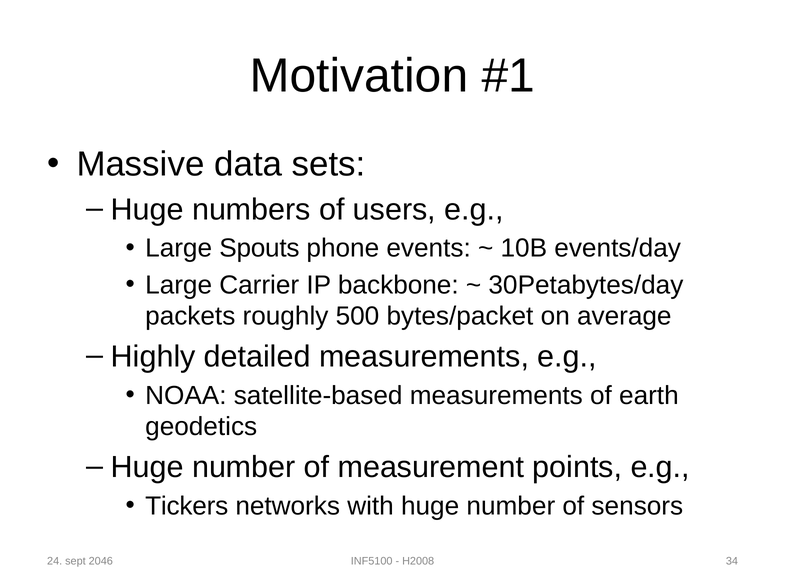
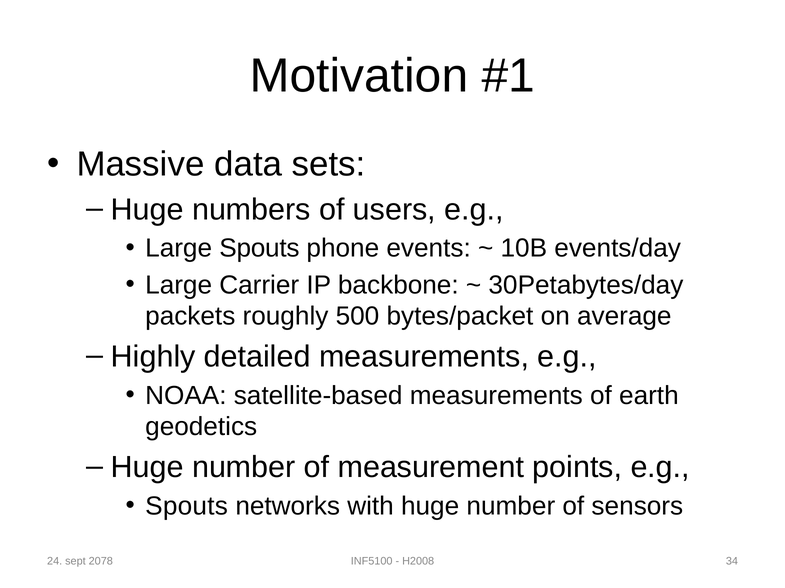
Tickers at (187, 507): Tickers -> Spouts
2046: 2046 -> 2078
